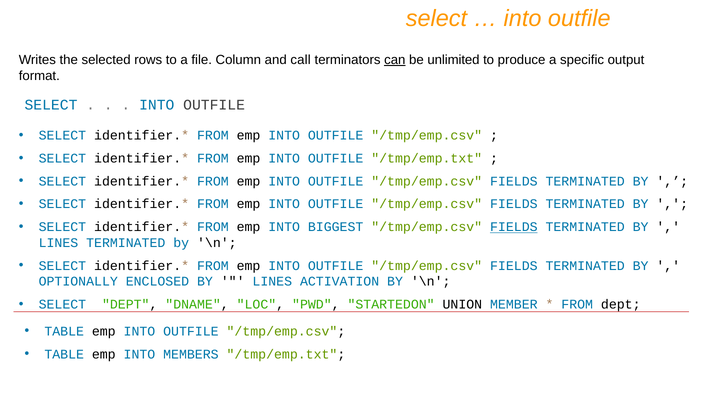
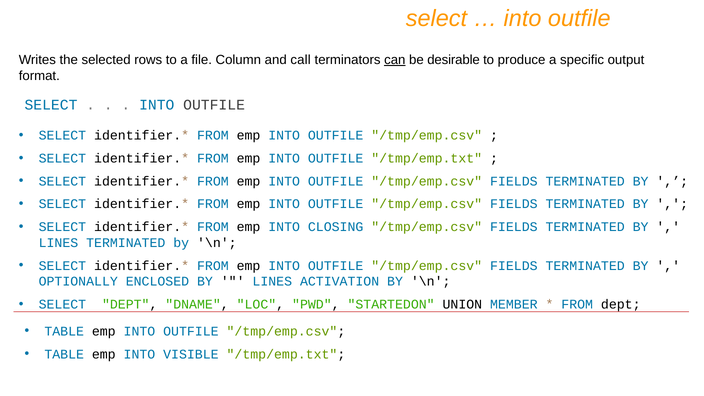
unlimited: unlimited -> desirable
BIGGEST: BIGGEST -> CLOSING
FIELDS at (514, 227) underline: present -> none
MEMBERS: MEMBERS -> VISIBLE
